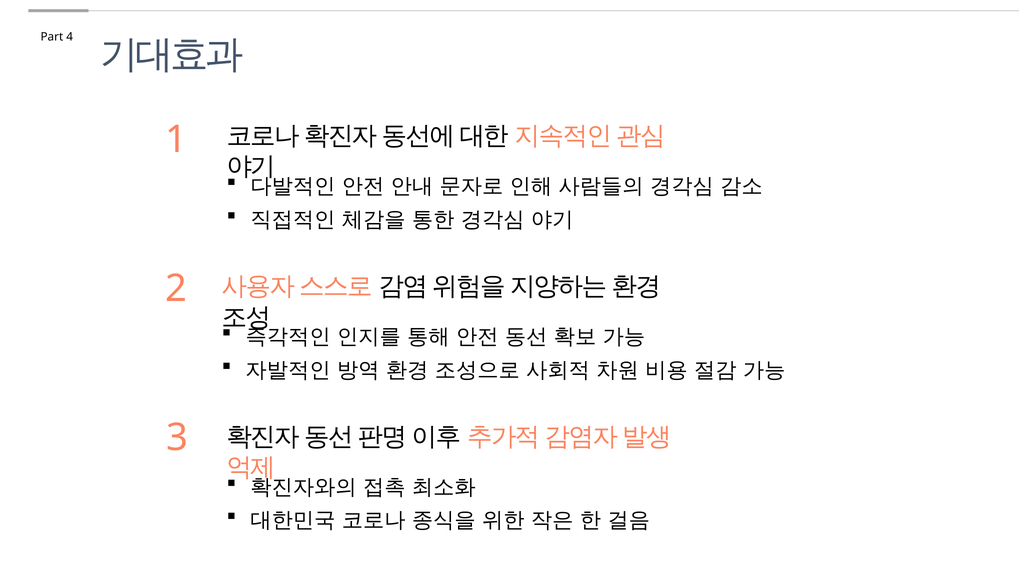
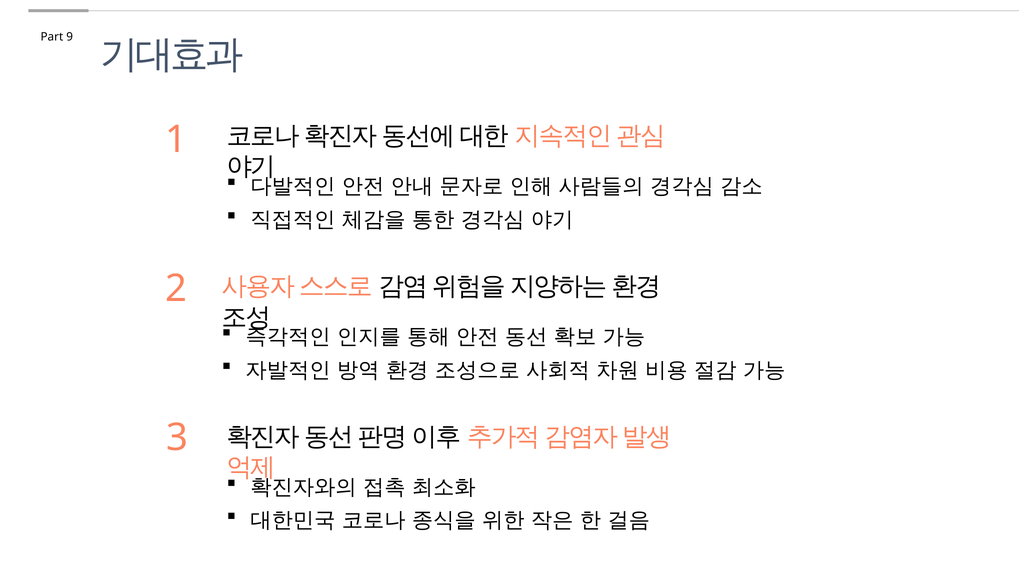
4: 4 -> 9
